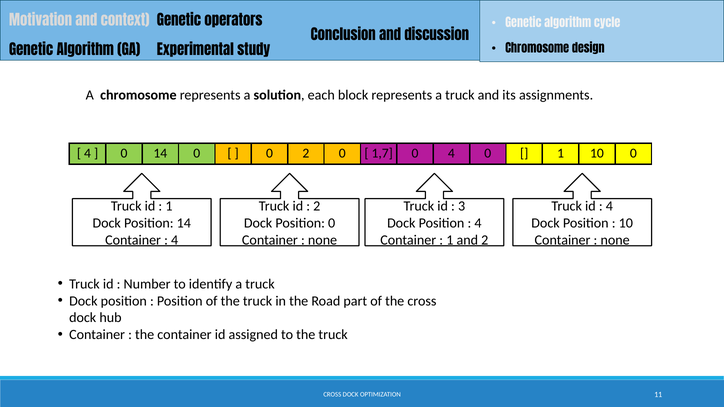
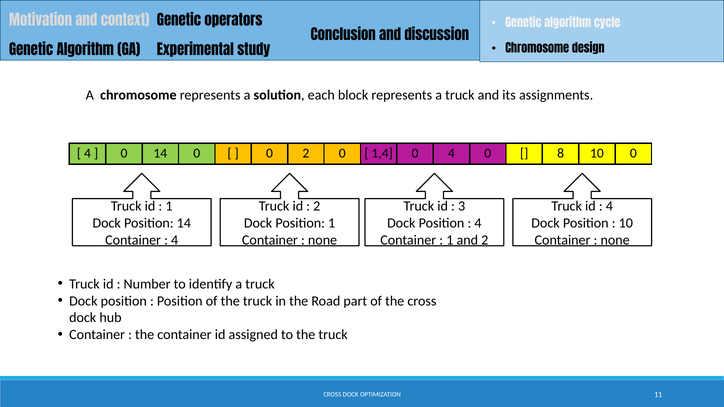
1,7: 1,7 -> 1,4
1 at (561, 154): 1 -> 8
Position 0: 0 -> 1
